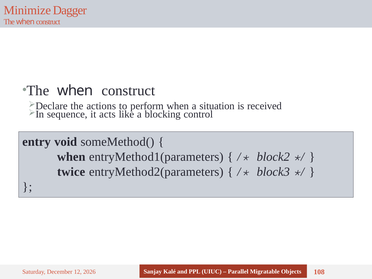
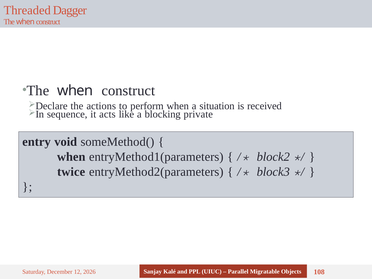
Minimize: Minimize -> Threaded
control: control -> private
